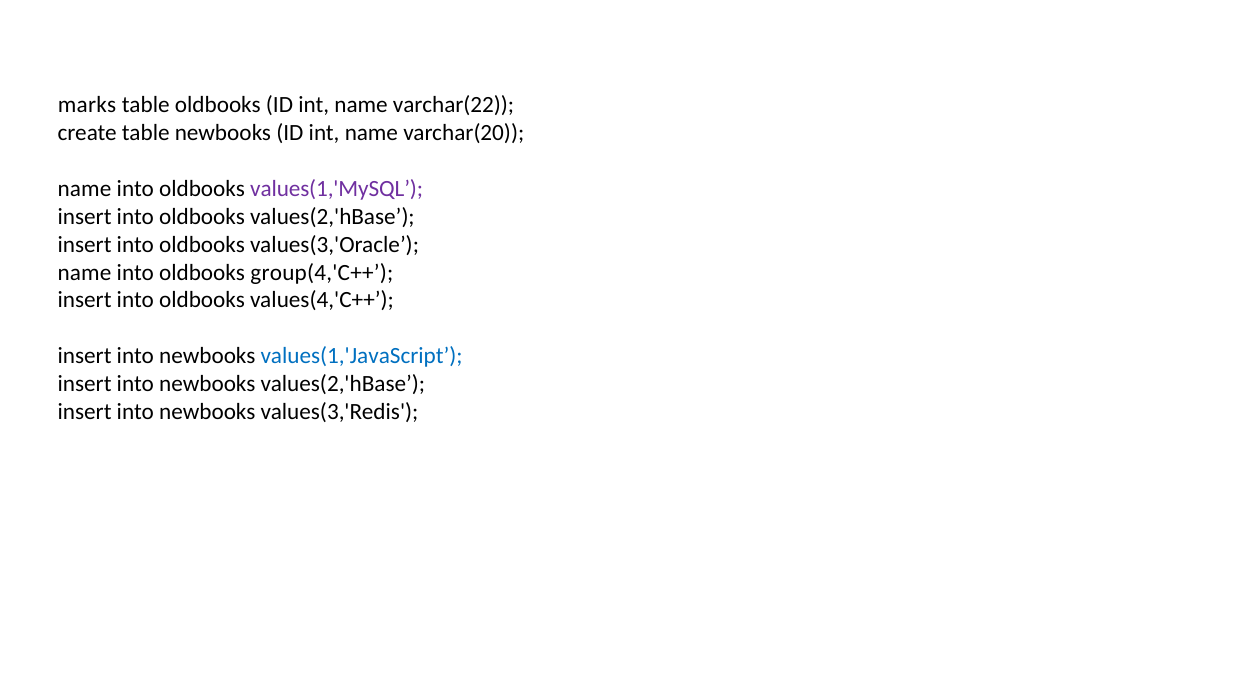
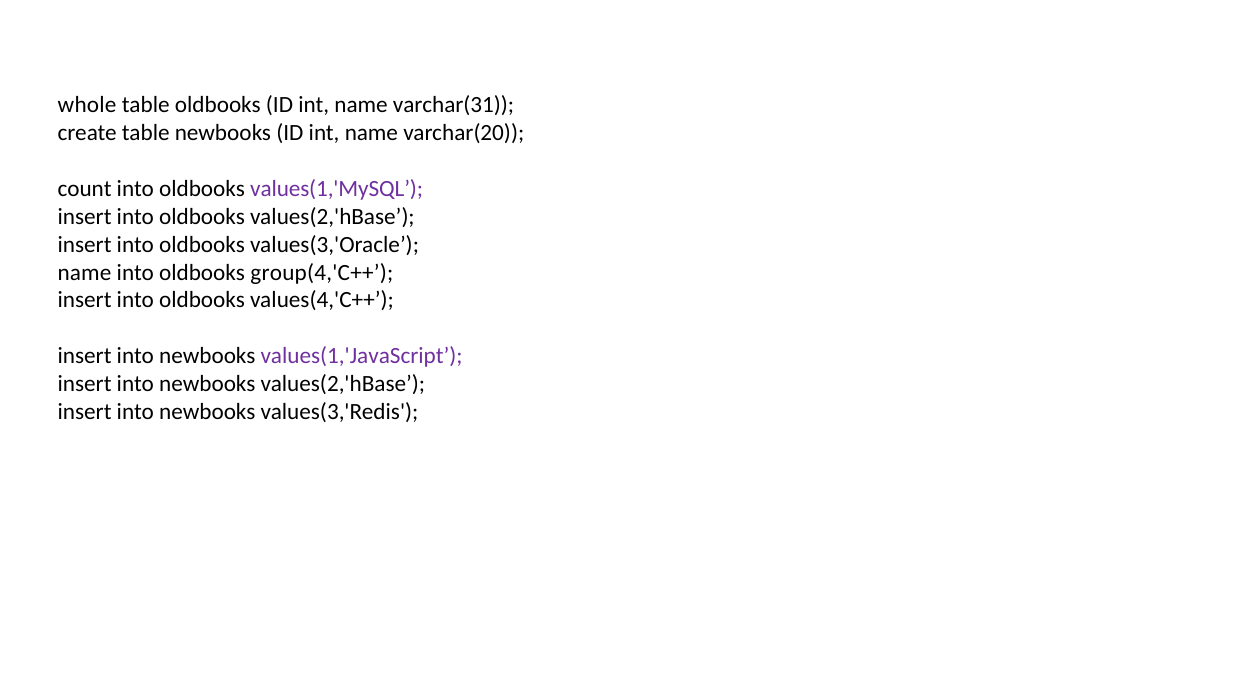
marks: marks -> whole
varchar(22: varchar(22 -> varchar(31
name at (85, 189): name -> count
values(1,'JavaScript colour: blue -> purple
